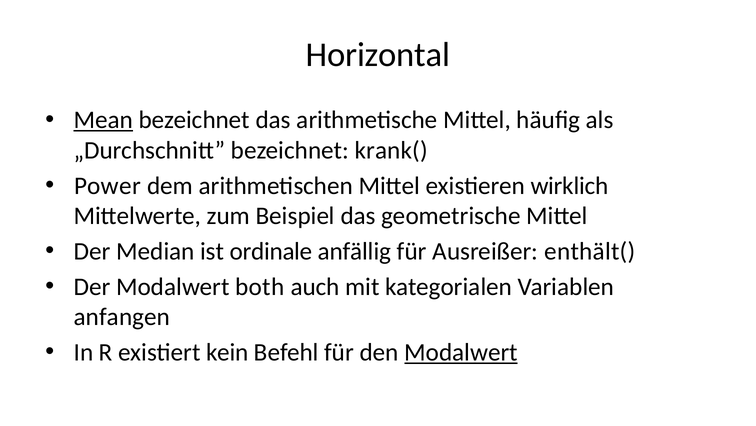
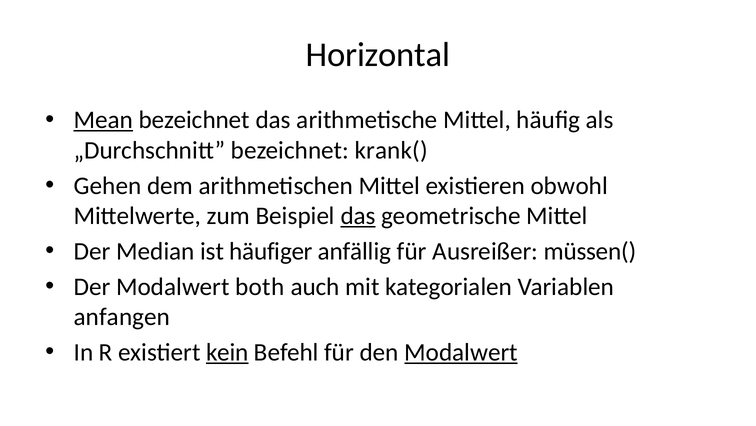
Power: Power -> Gehen
wirklich: wirklich -> obwohl
das at (358, 216) underline: none -> present
ordinale: ordinale -> häufiger
enthält(: enthält( -> müssen(
kein underline: none -> present
